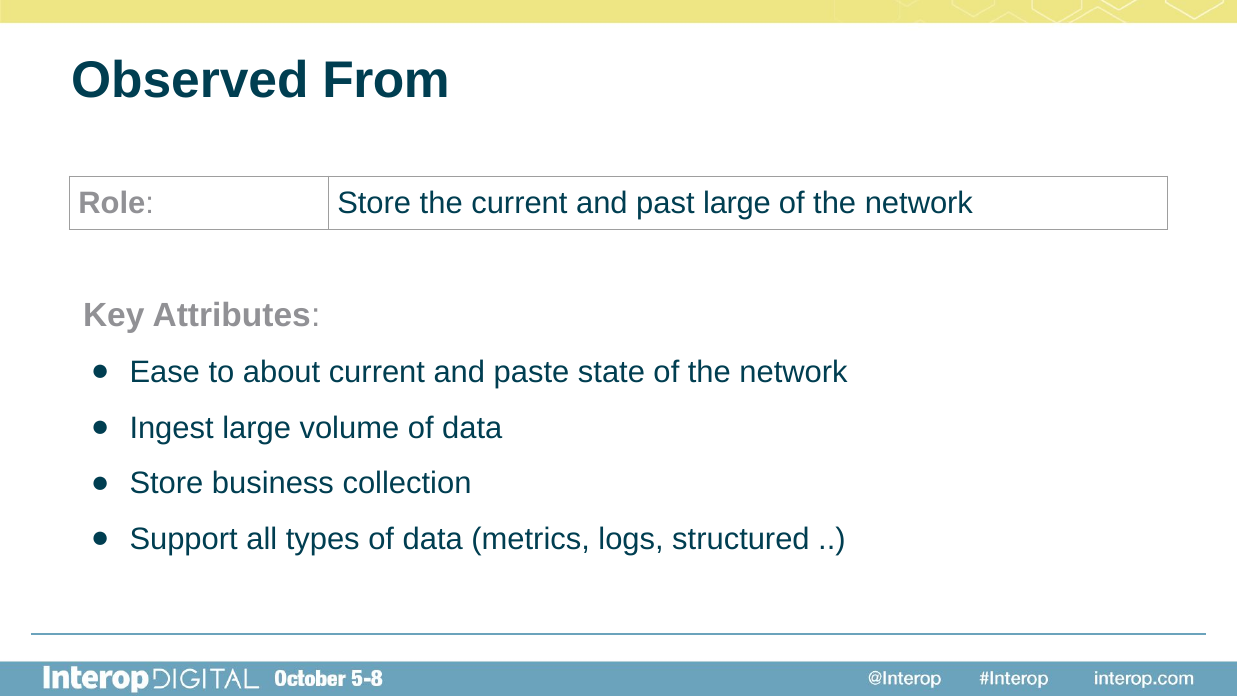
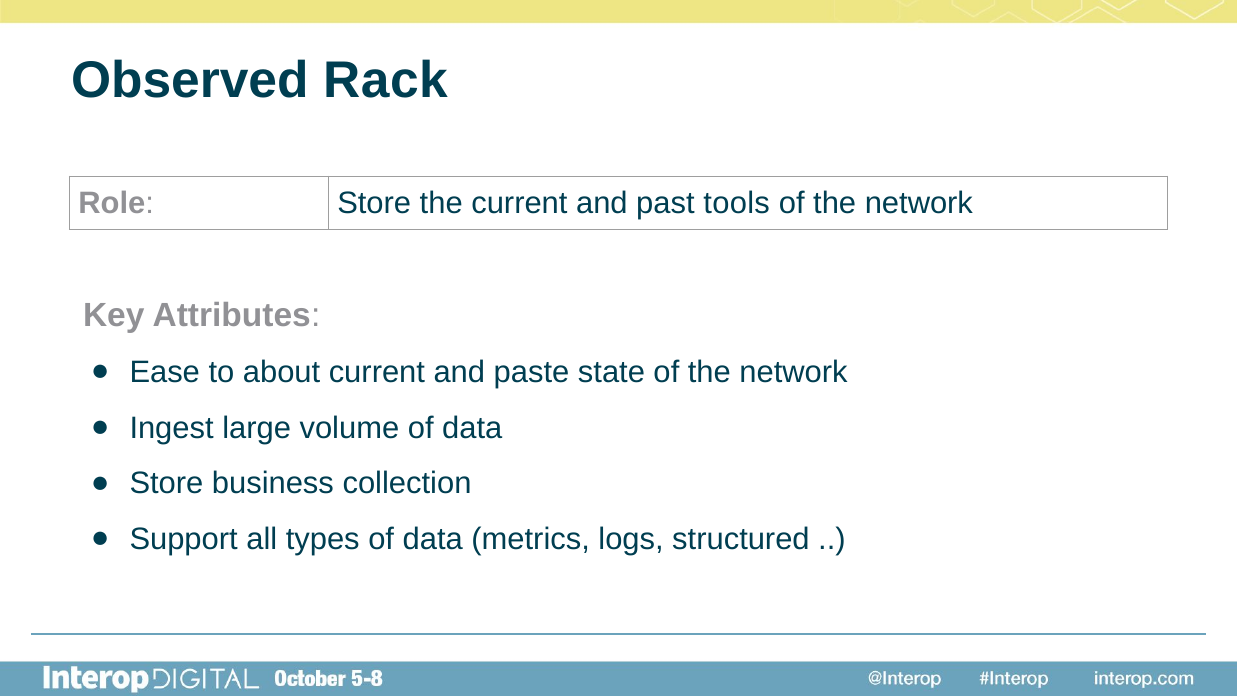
From: From -> Rack
past large: large -> tools
